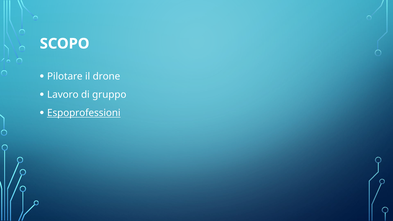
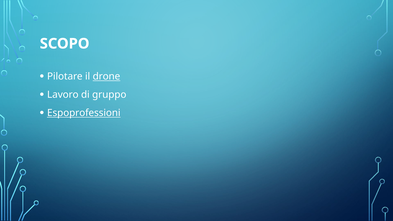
drone underline: none -> present
